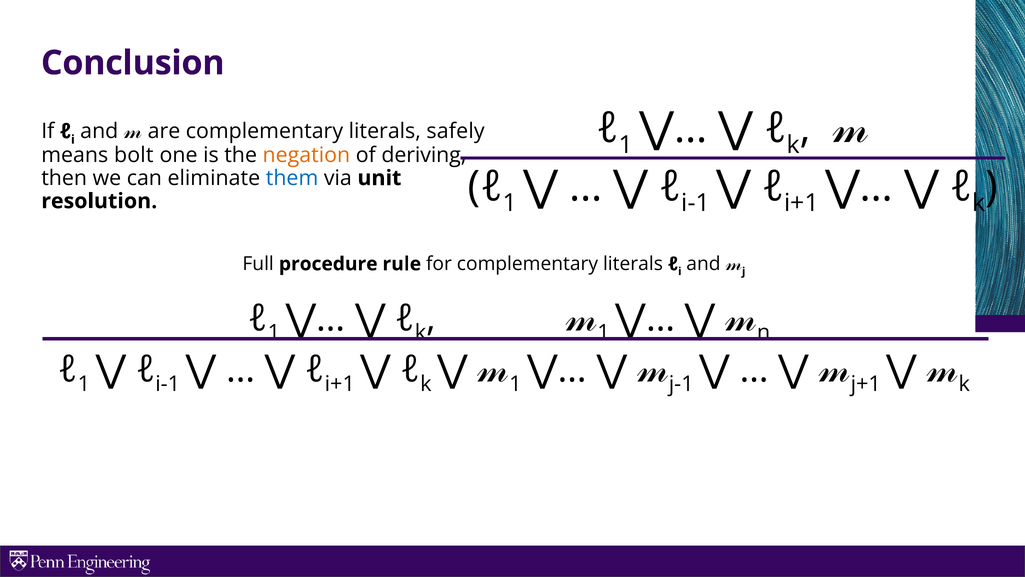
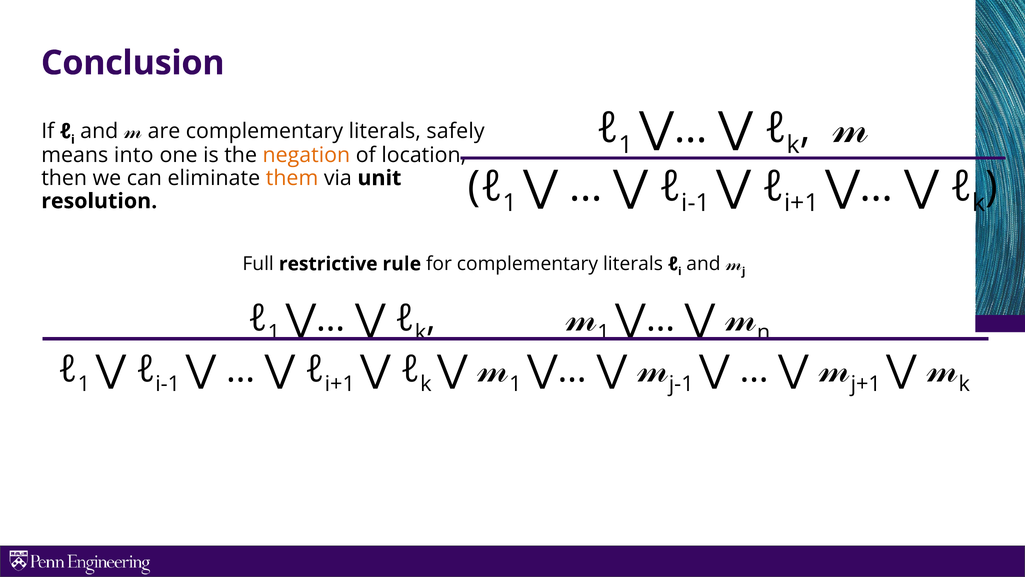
bolt: bolt -> into
deriving: deriving -> location
them colour: blue -> orange
procedure: procedure -> restrictive
